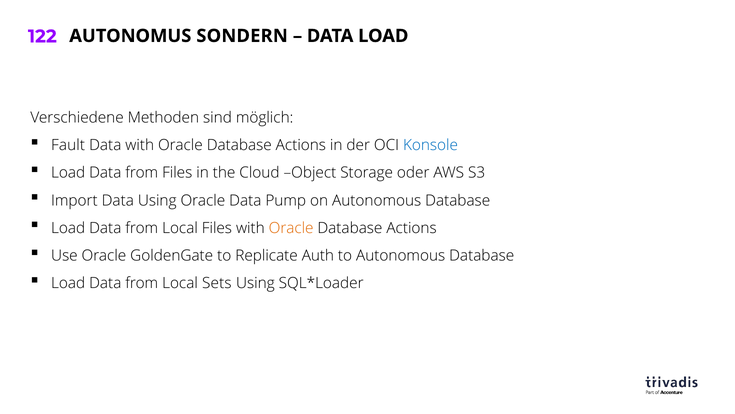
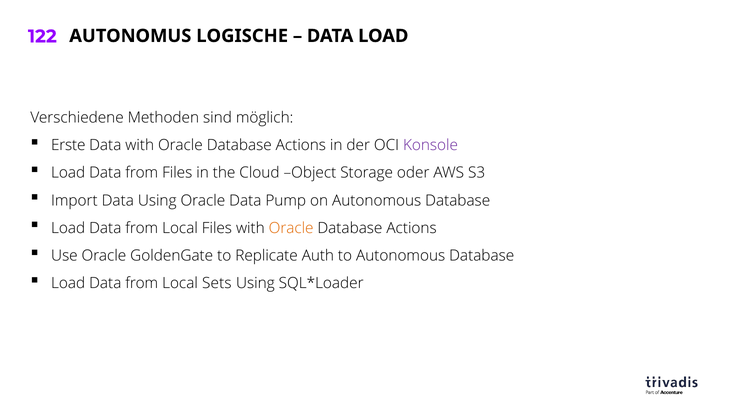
SONDERN: SONDERN -> LOGISCHE
Fault: Fault -> Erste
Konsole colour: blue -> purple
